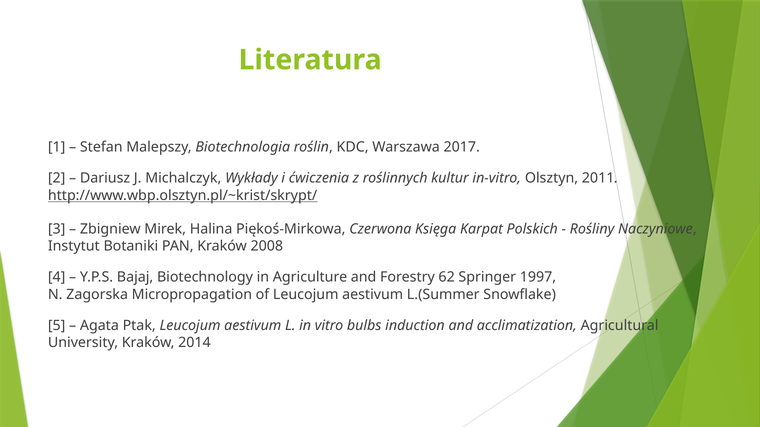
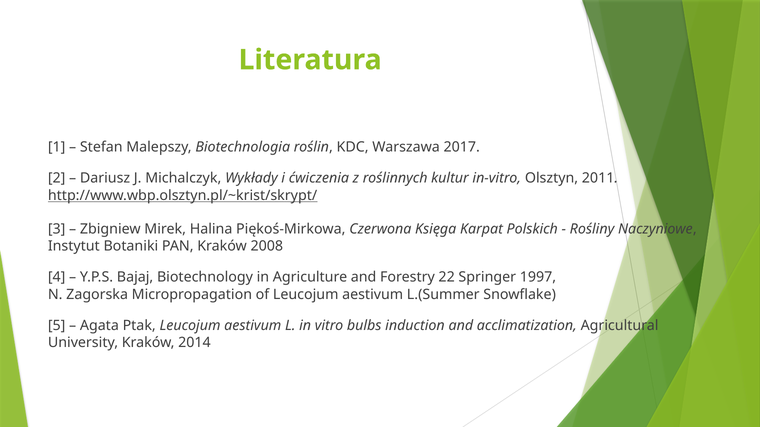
62: 62 -> 22
